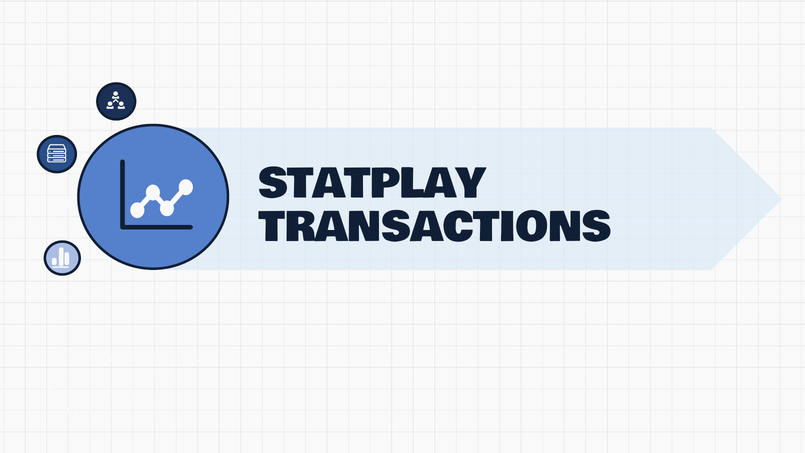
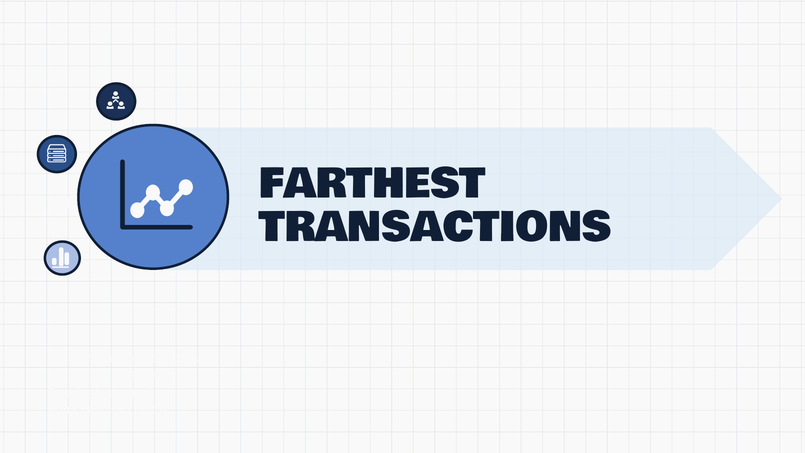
STATPLAY: STATPLAY -> FARTHEST
